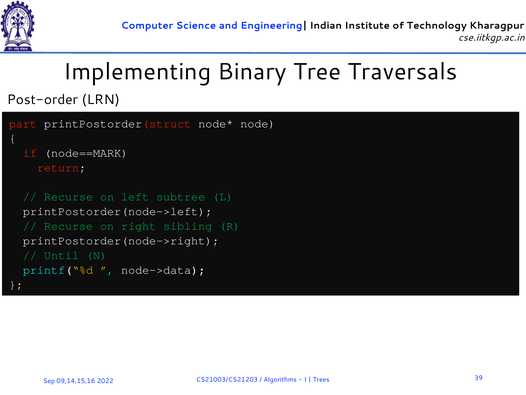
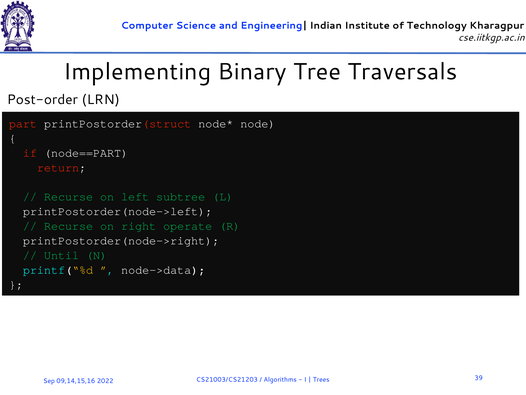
node==MARK: node==MARK -> node==PART
sibling: sibling -> operate
